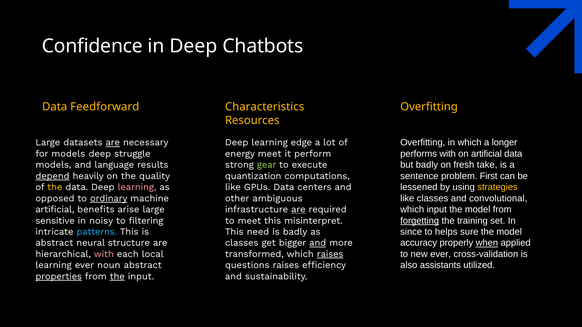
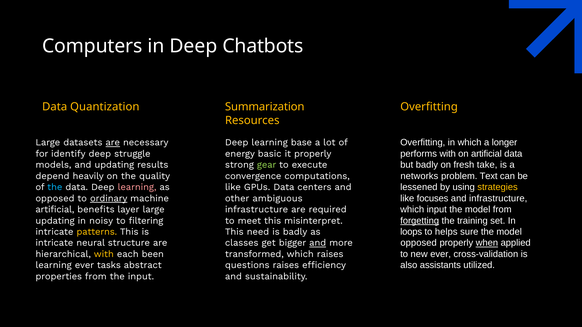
Confidence: Confidence -> Computers
Feedforward: Feedforward -> Quantization
Characteristics: Characteristics -> Summarization
edge: edge -> base
for models: models -> identify
energy meet: meet -> basic
it perform: perform -> properly
and language: language -> updating
sentence: sentence -> networks
First: First -> Text
depend underline: present -> none
quantization: quantization -> convergence
the at (55, 187) colour: yellow -> light blue
like classes: classes -> focuses
and convolutional: convolutional -> infrastructure
arise: arise -> layer
are at (298, 210) underline: present -> none
sensitive at (55, 221): sensitive -> updating
since: since -> loops
patterns colour: light blue -> yellow
accuracy at (419, 243): accuracy -> opposed
abstract at (54, 243): abstract -> intricate
with at (104, 254) colour: pink -> yellow
local: local -> been
raises at (330, 254) underline: present -> none
noun: noun -> tasks
properties underline: present -> none
the at (117, 277) underline: present -> none
